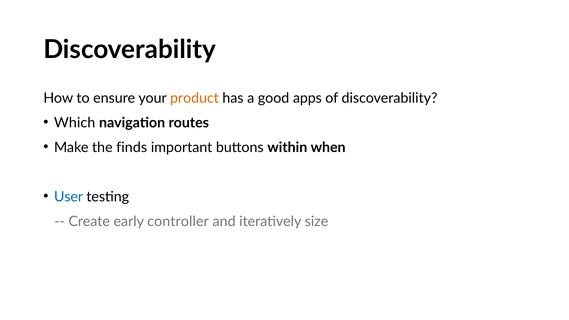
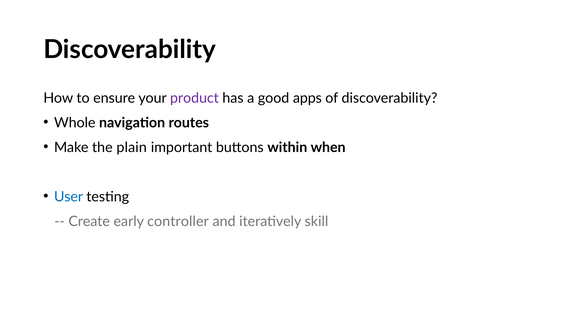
product colour: orange -> purple
Which: Which -> Whole
finds: finds -> plain
size: size -> skill
